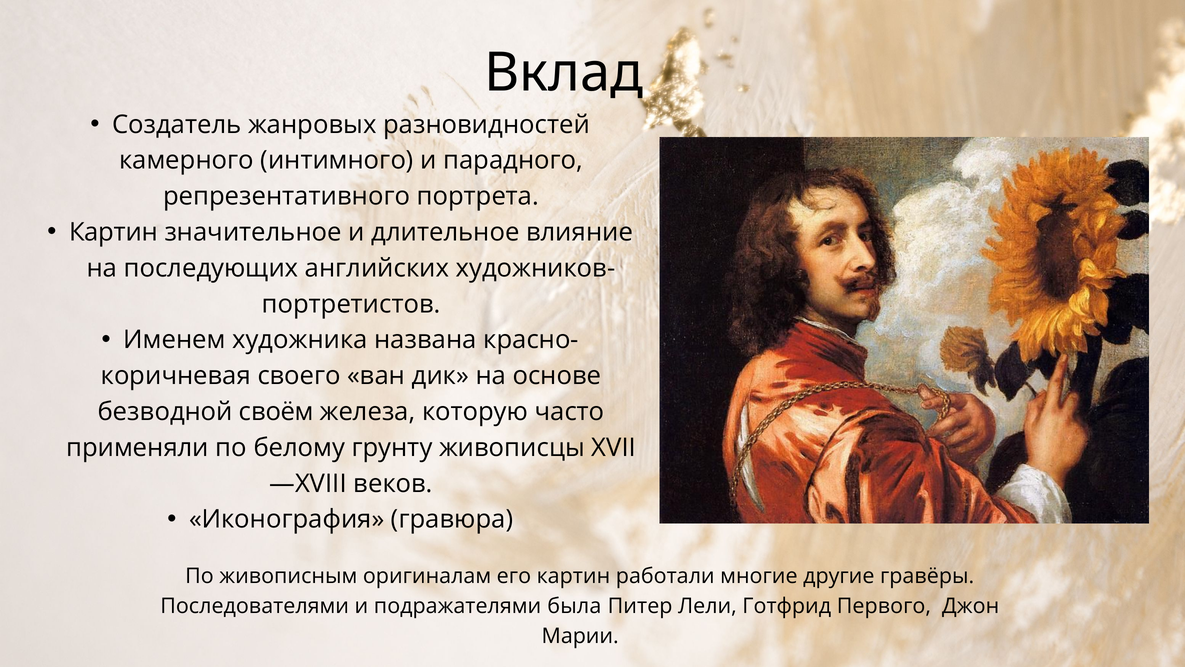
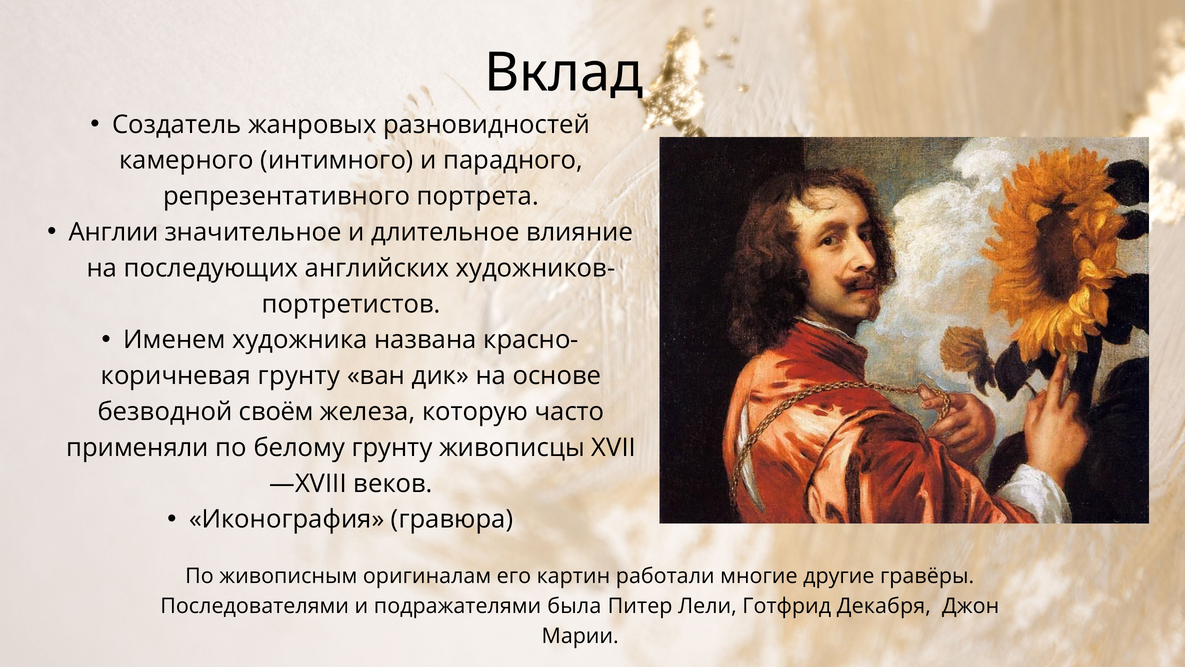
Картин at (114, 232): Картин -> Англии
своего at (299, 376): своего -> грунту
Первого: Первого -> Декабря
